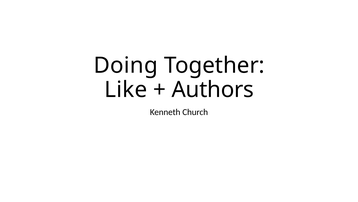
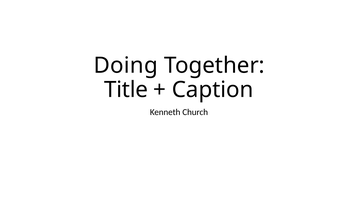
Like: Like -> Title
Authors: Authors -> Caption
